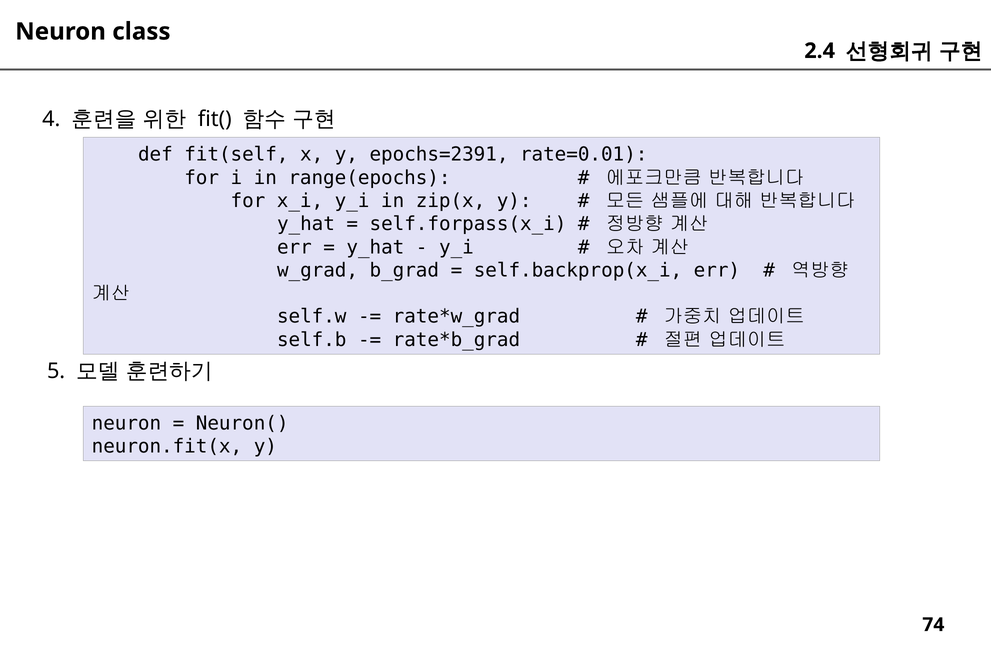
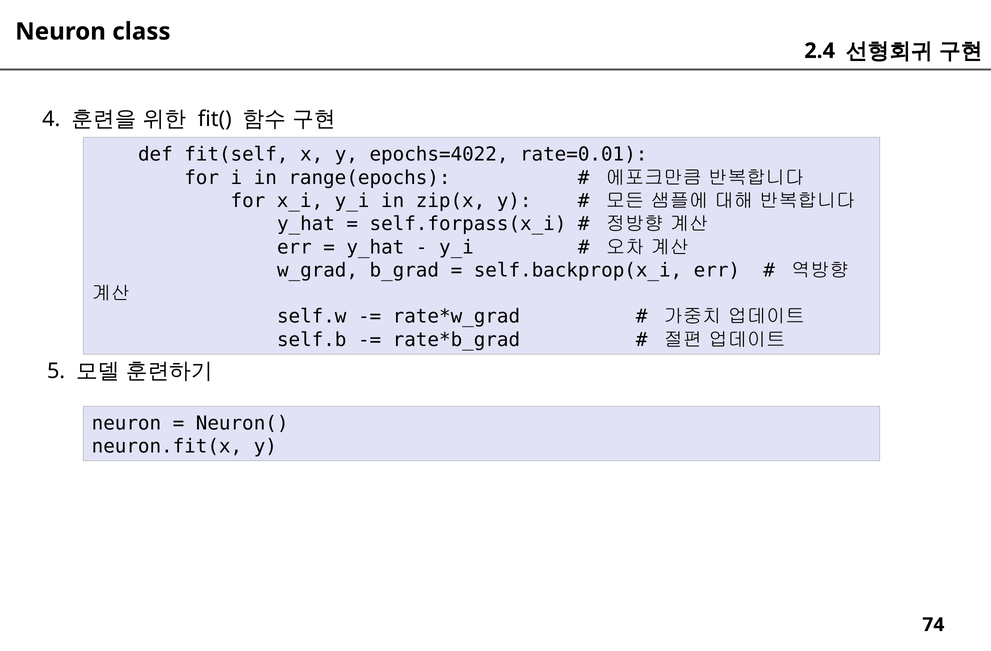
epochs=2391: epochs=2391 -> epochs=4022
